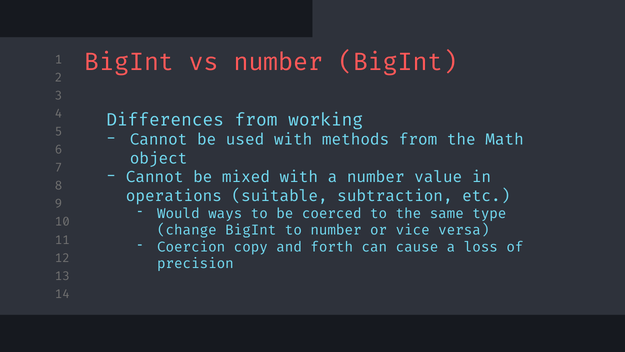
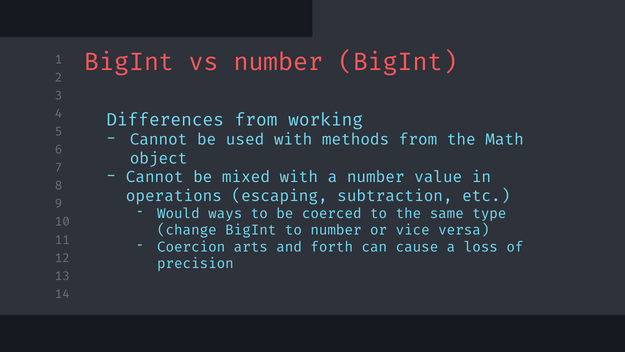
suitable: suitable -> escaping
copy: copy -> arts
